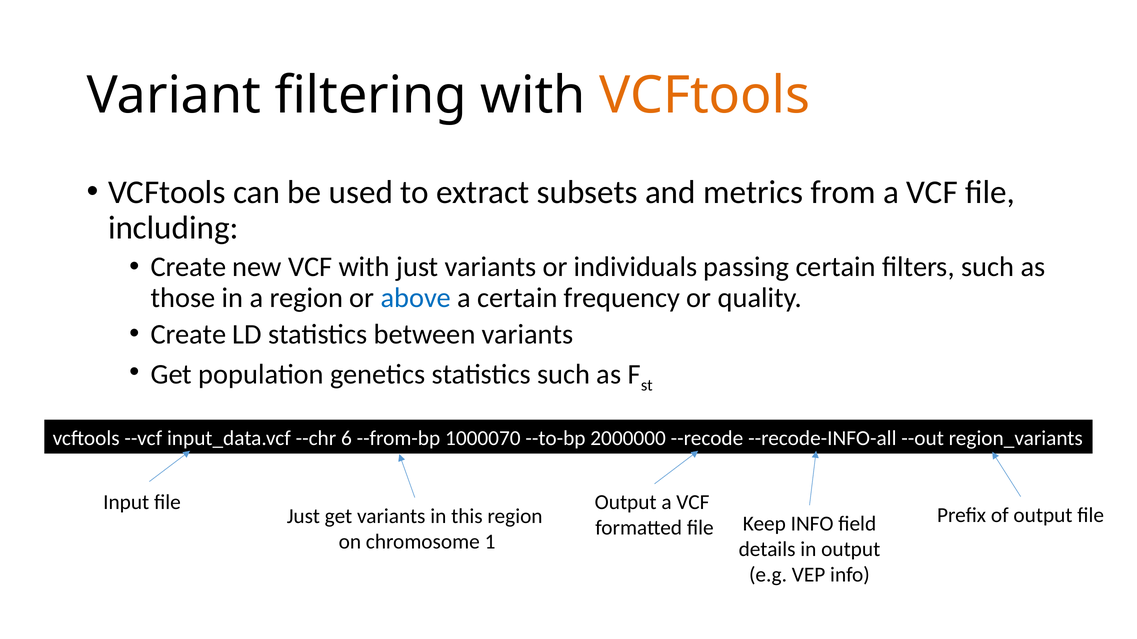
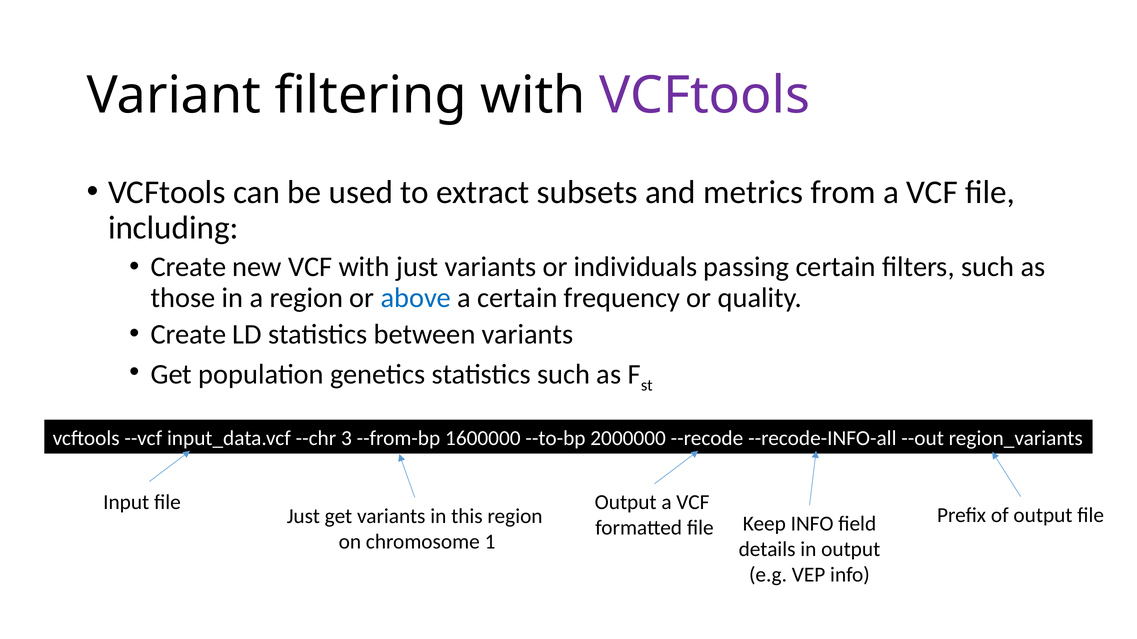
VCFtools at (705, 96) colour: orange -> purple
6: 6 -> 3
1000070: 1000070 -> 1600000
